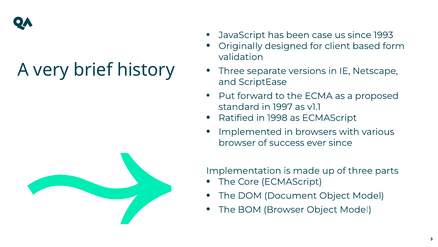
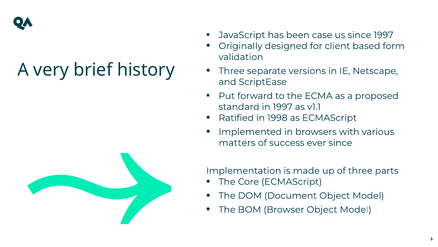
since 1993: 1993 -> 1997
browser at (237, 142): browser -> matters
